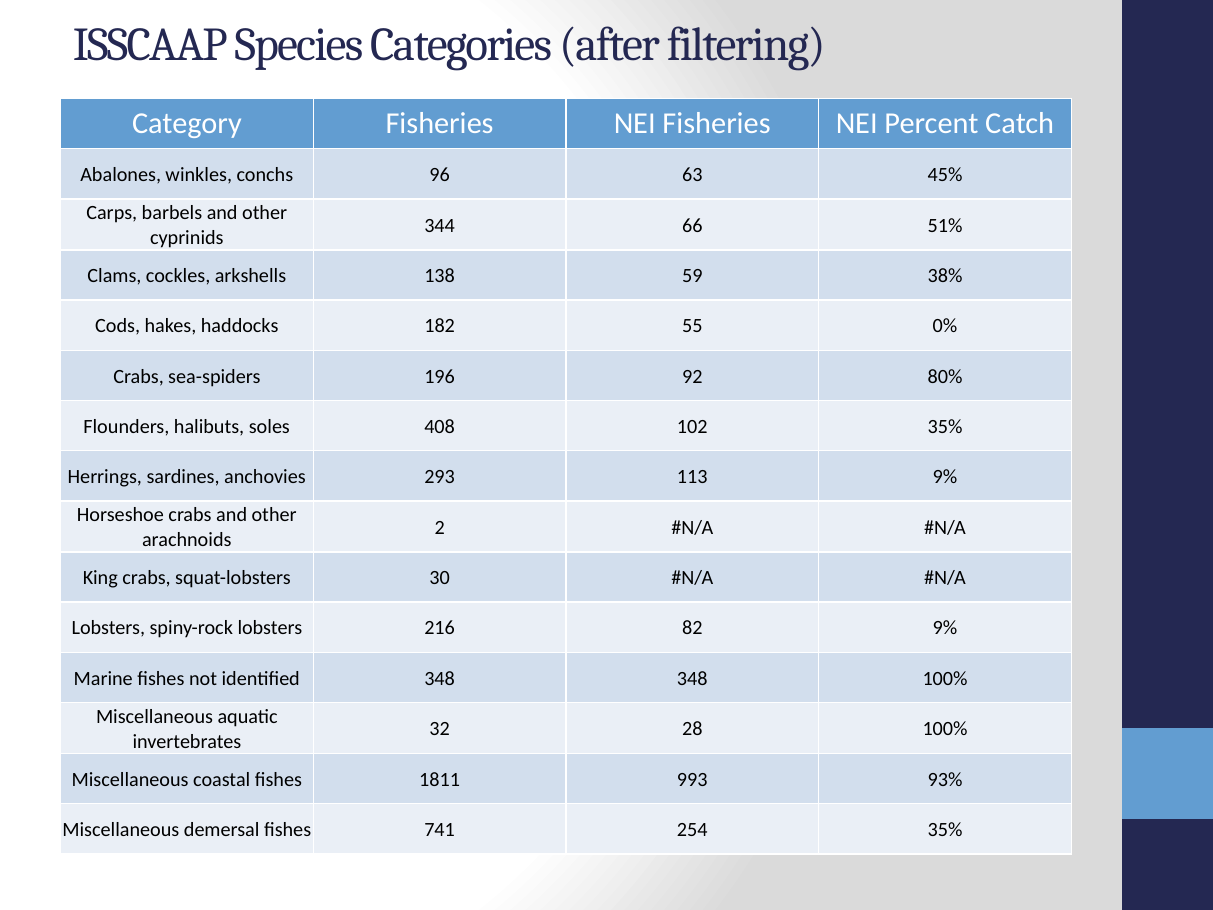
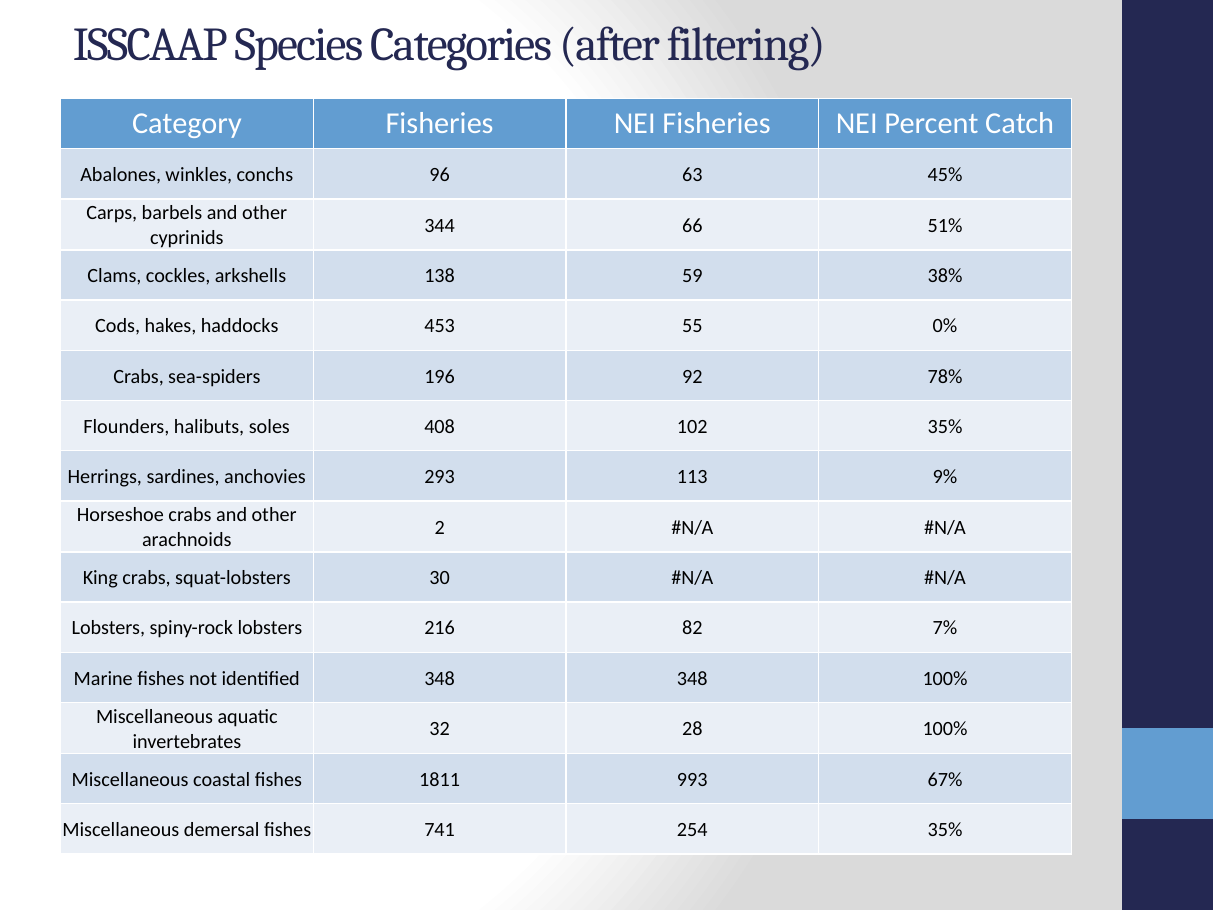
182: 182 -> 453
80%: 80% -> 78%
82 9%: 9% -> 7%
93%: 93% -> 67%
